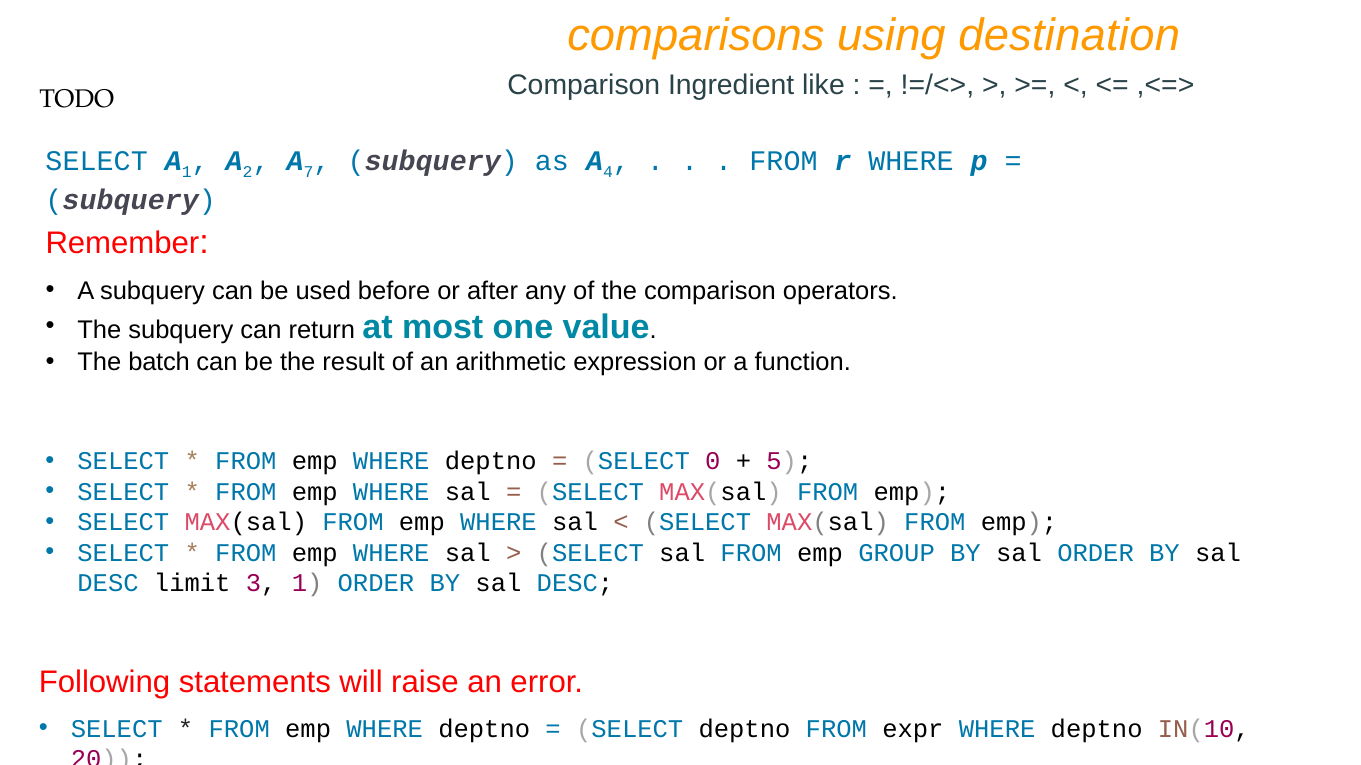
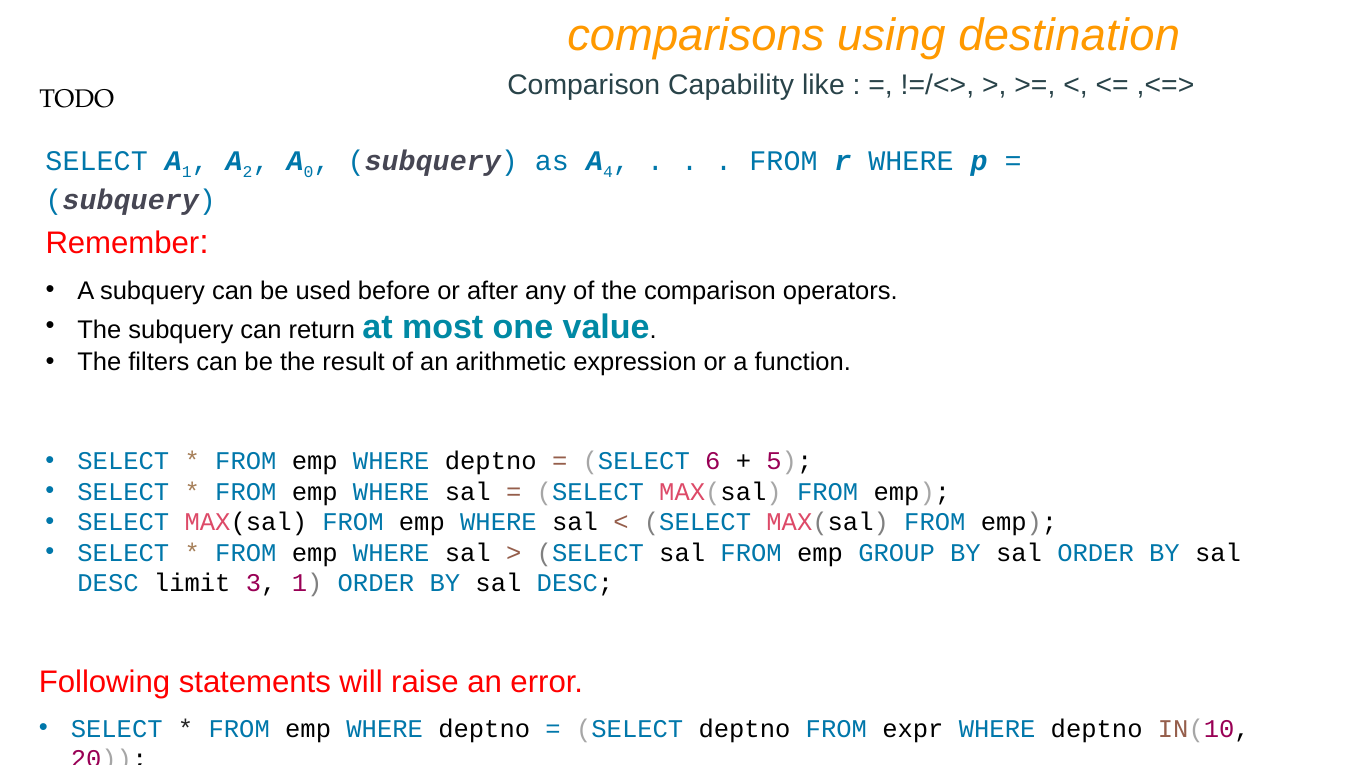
Ingredient: Ingredient -> Capability
7: 7 -> 0
batch: batch -> filters
0: 0 -> 6
